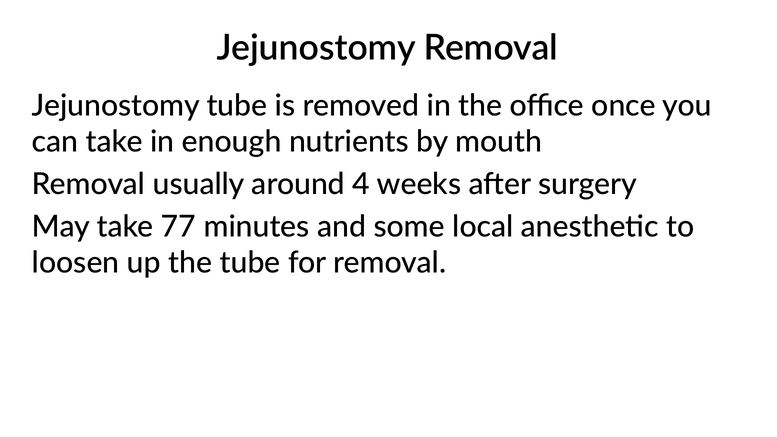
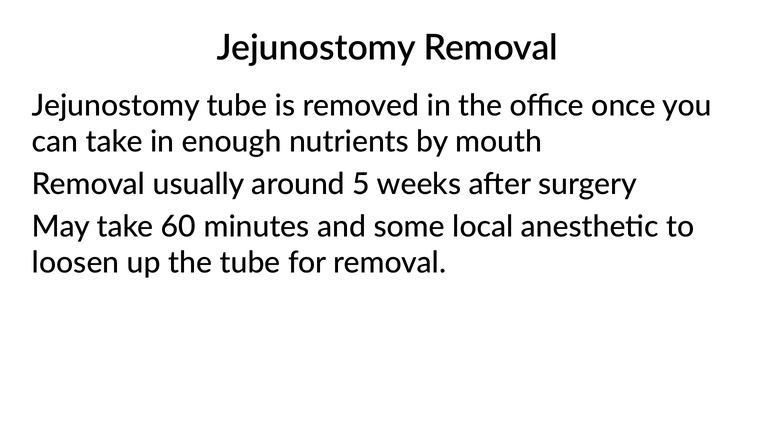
4: 4 -> 5
77: 77 -> 60
